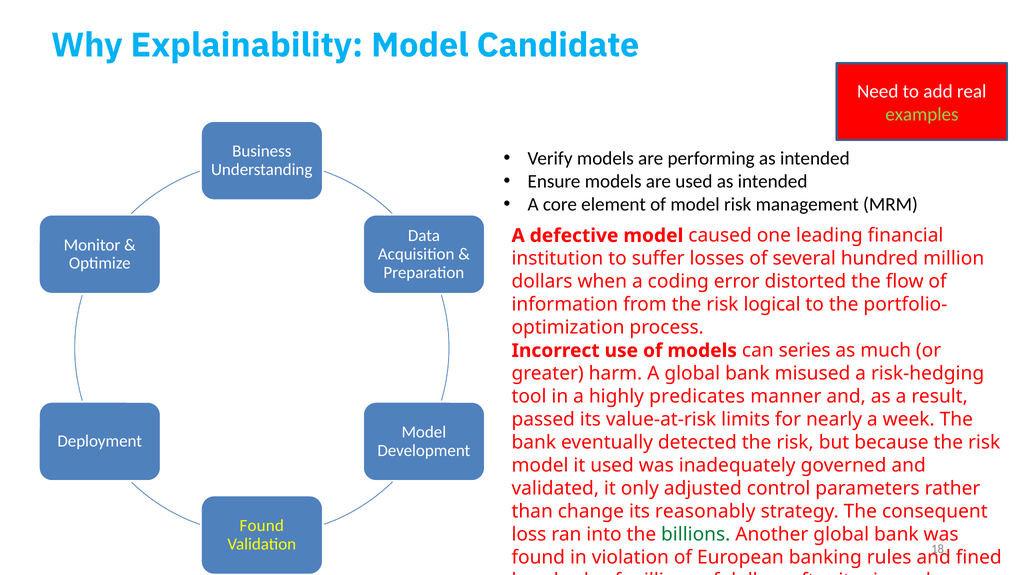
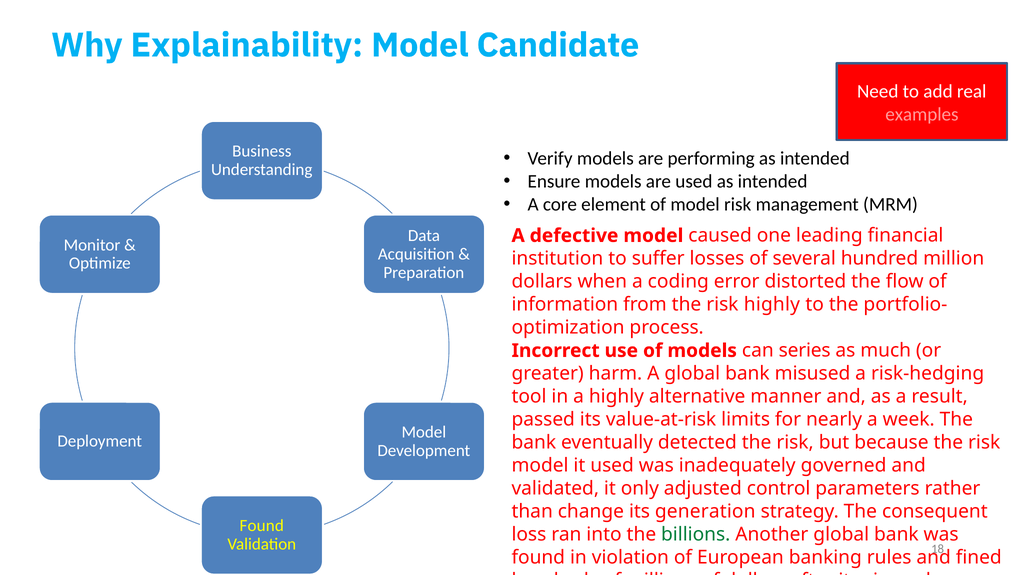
examples colour: light green -> pink
risk logical: logical -> highly
predicates: predicates -> alternative
reasonably: reasonably -> generation
